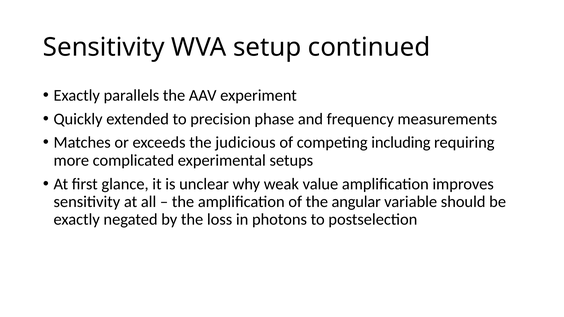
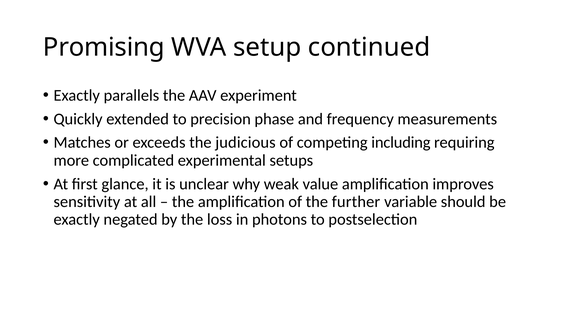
Sensitivity at (104, 47): Sensitivity -> Promising
angular: angular -> further
